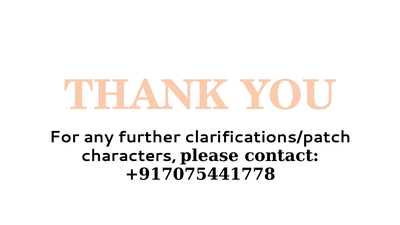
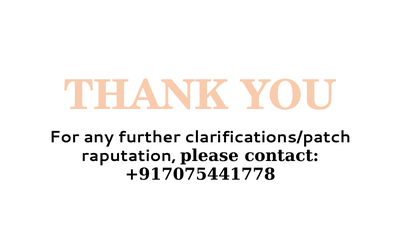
characters: characters -> raputation
